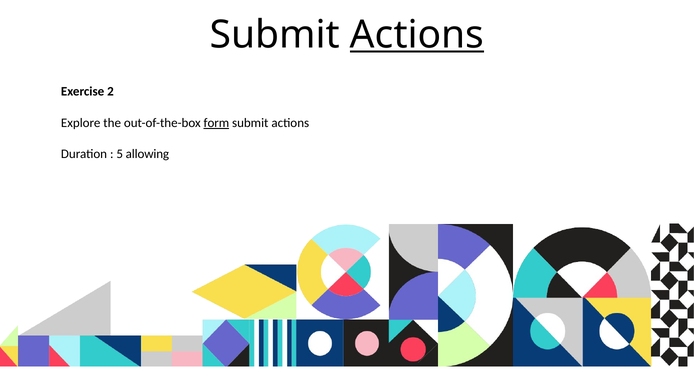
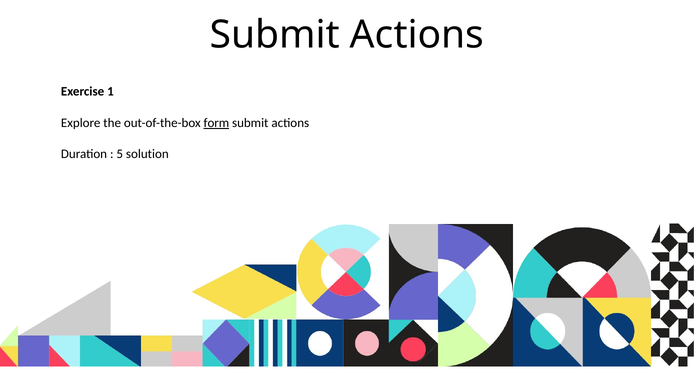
Actions at (417, 35) underline: present -> none
2: 2 -> 1
allowing: allowing -> solution
